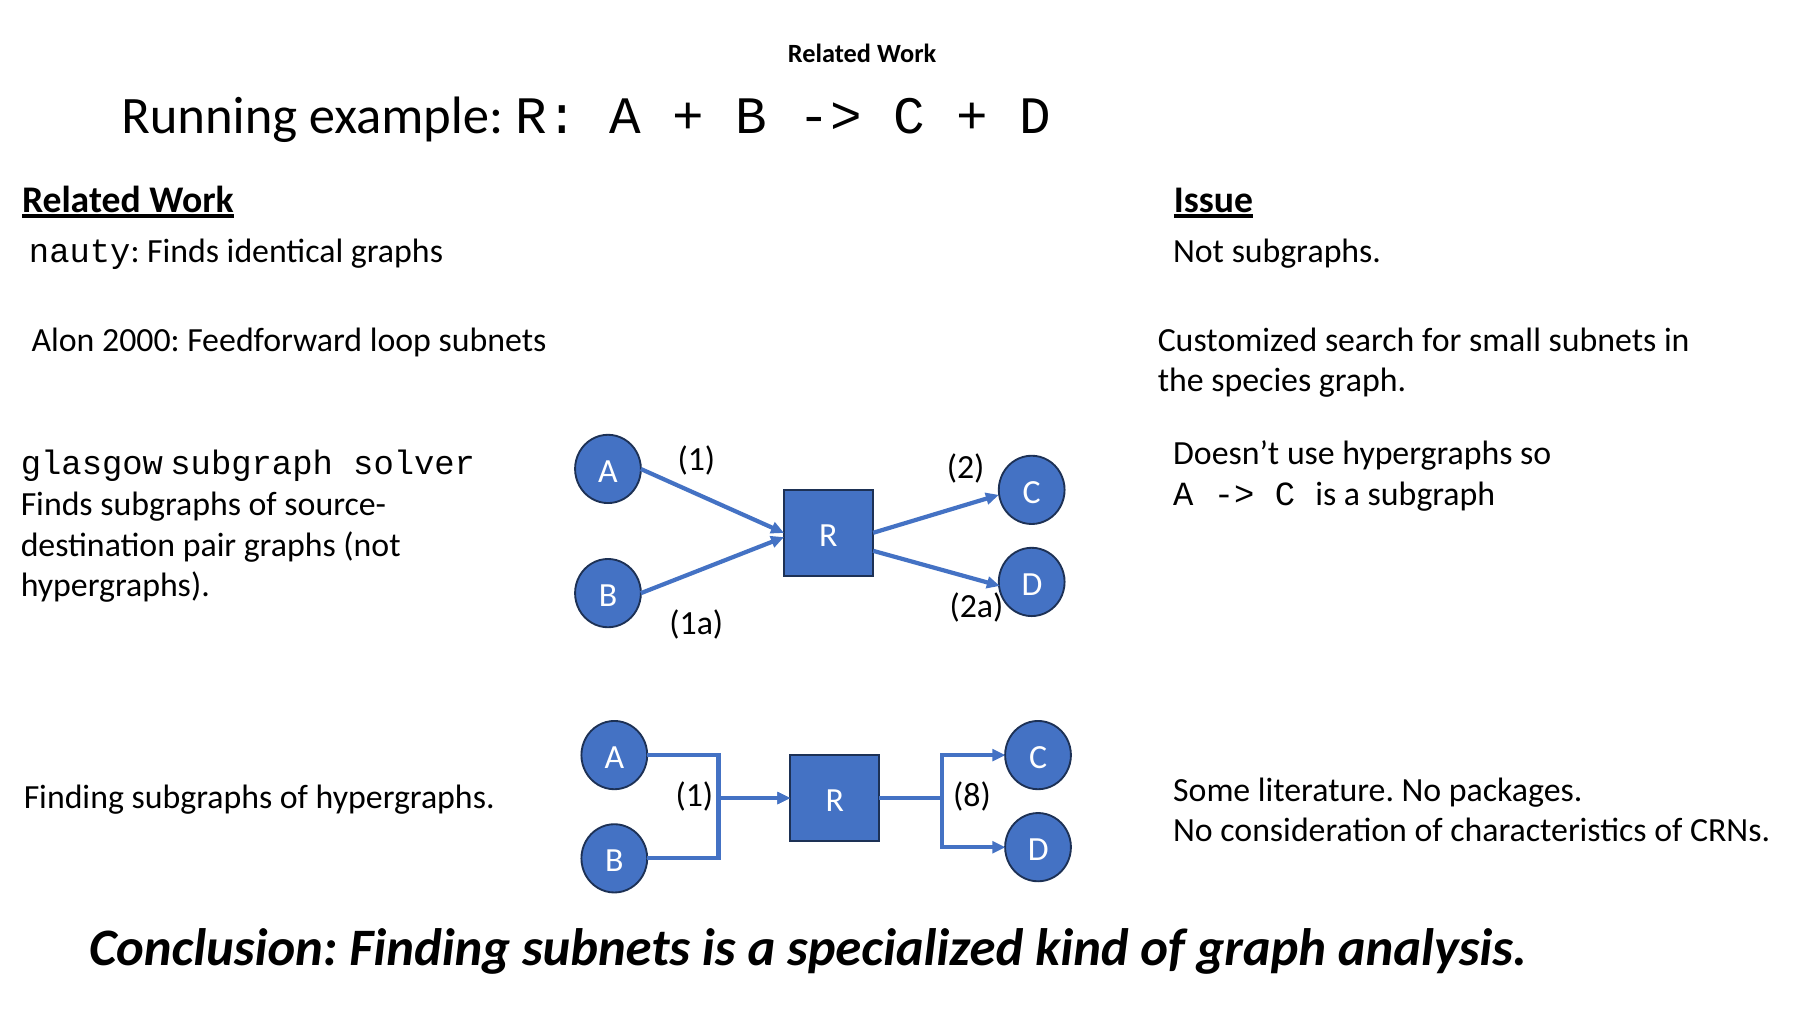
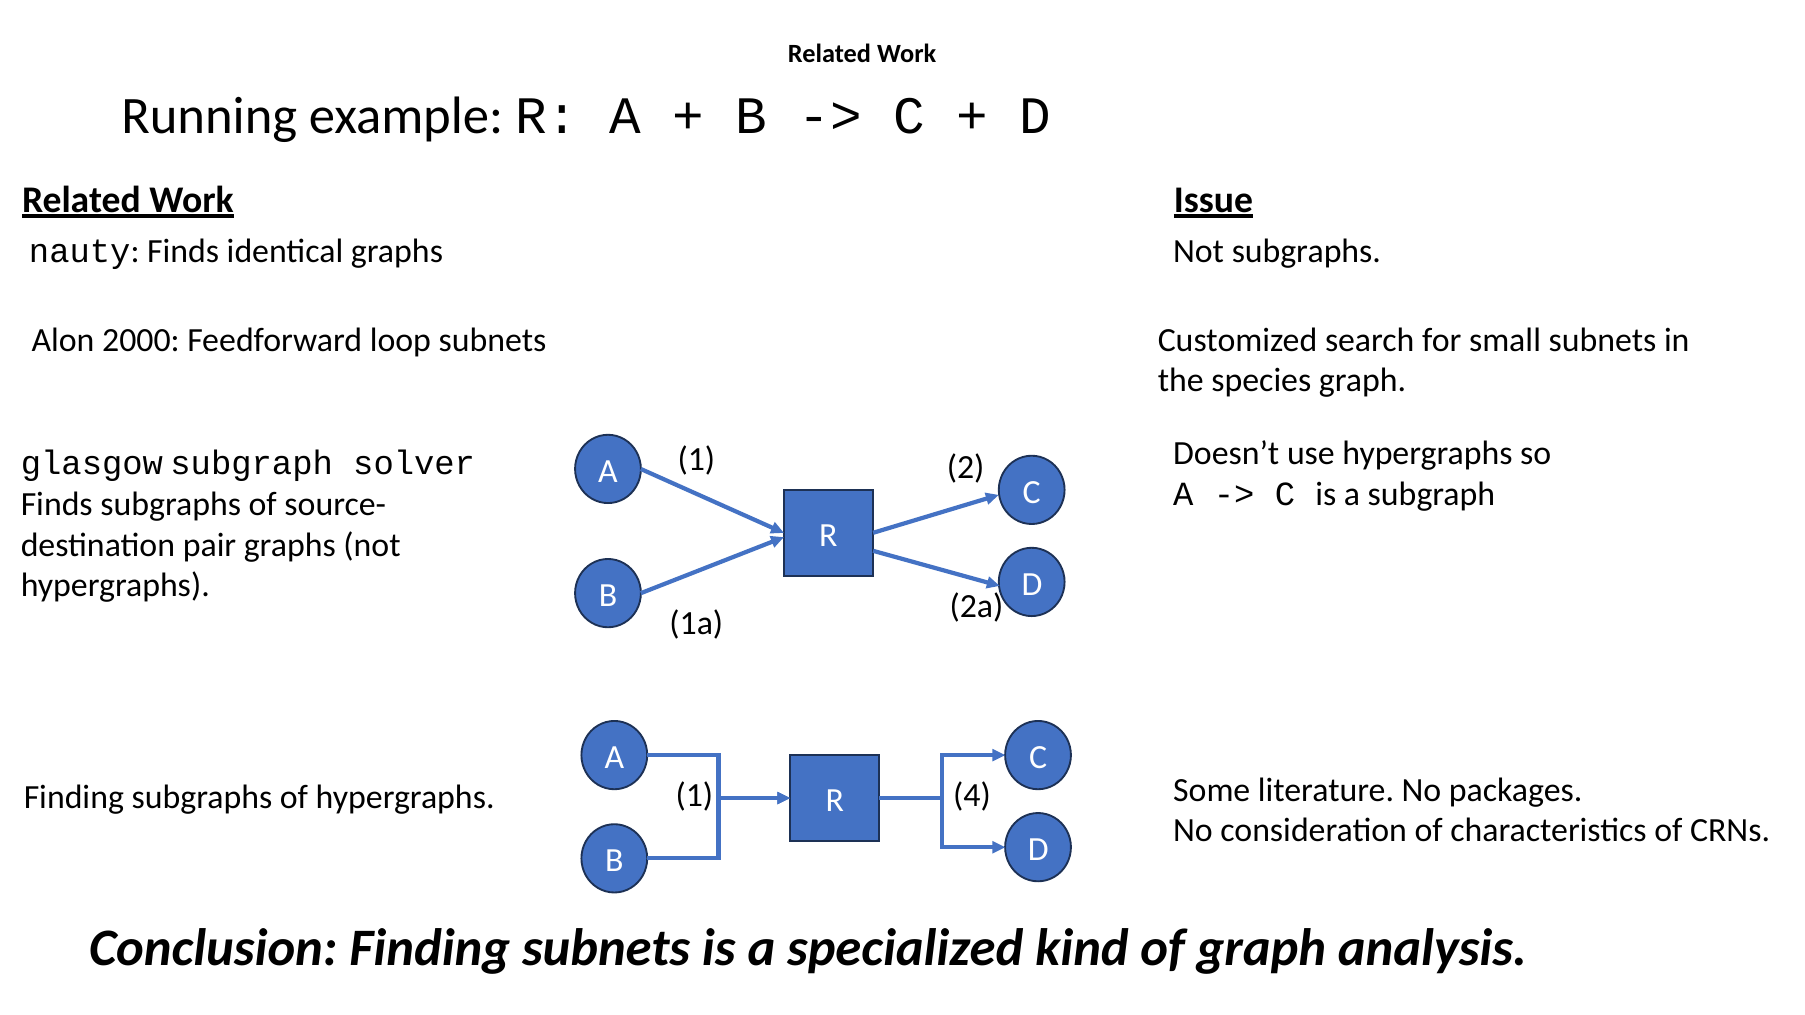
8: 8 -> 4
